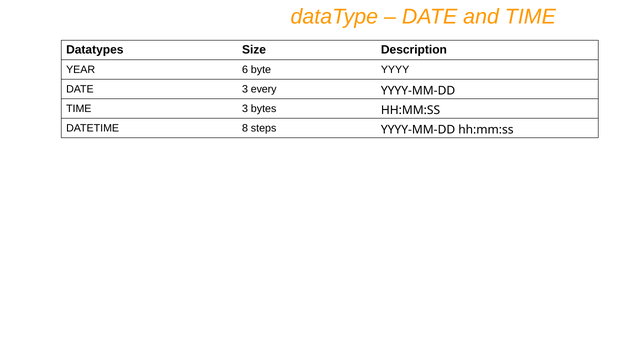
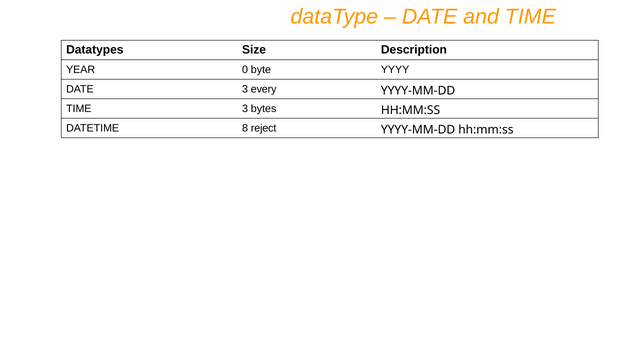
6: 6 -> 0
steps: steps -> reject
